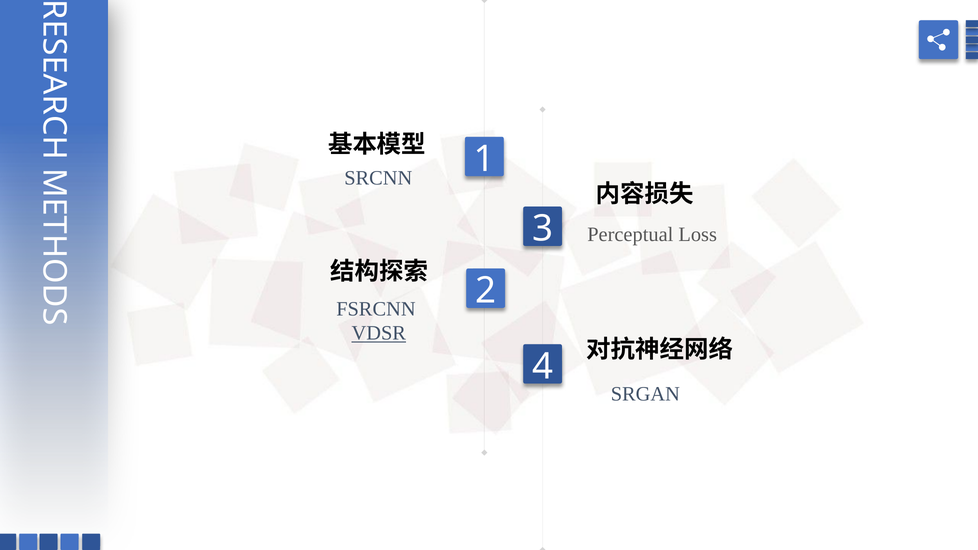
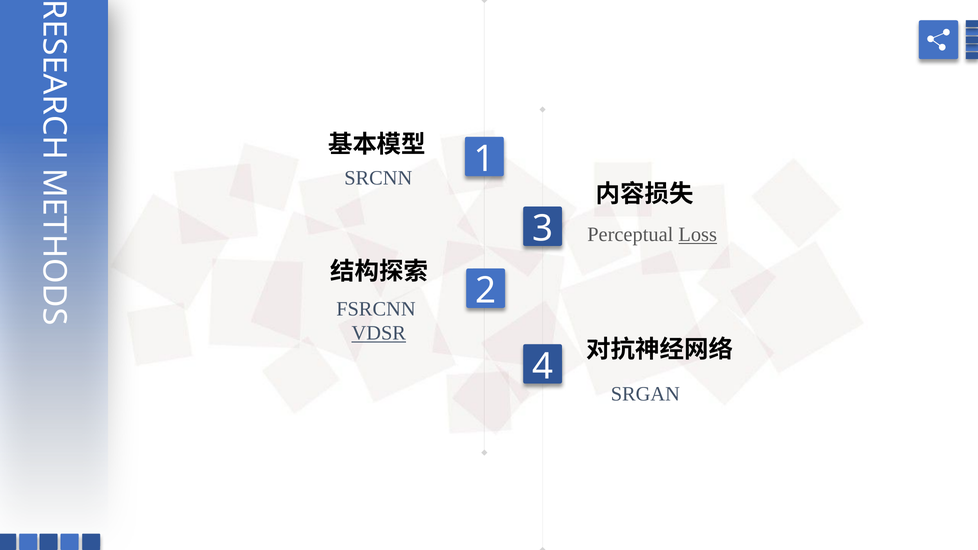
Loss underline: none -> present
